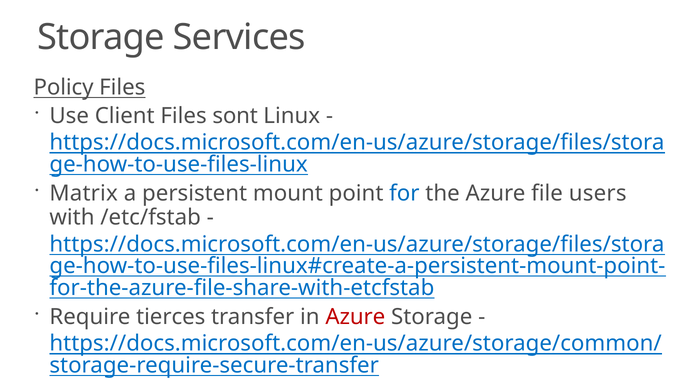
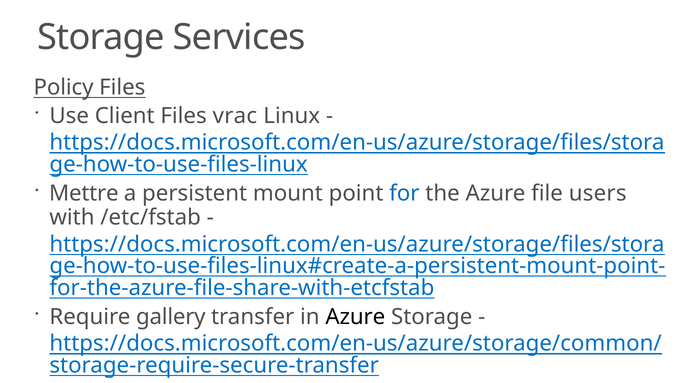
sont: sont -> vrac
Matrix: Matrix -> Mettre
tierces: tierces -> gallery
Azure at (355, 317) colour: red -> black
